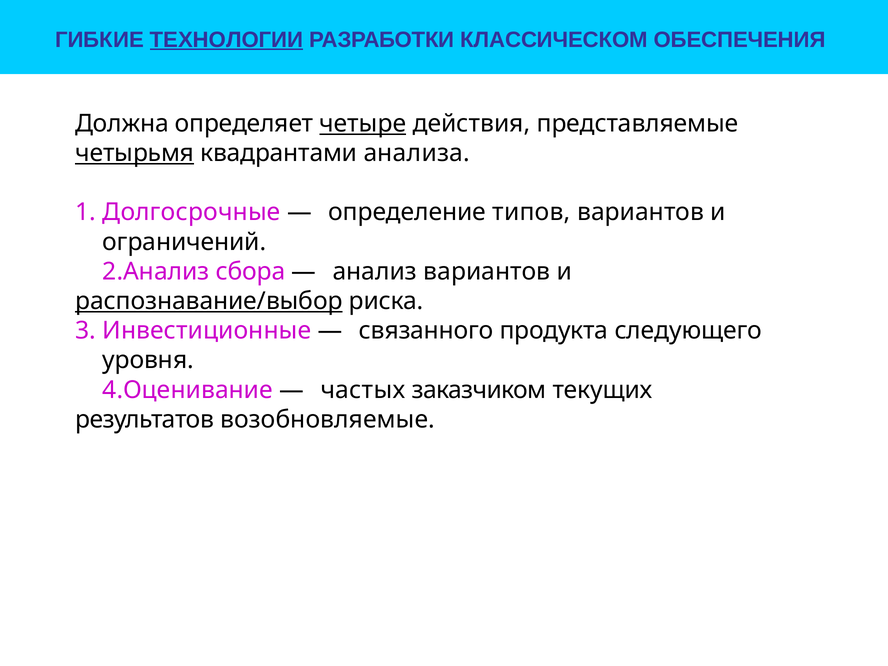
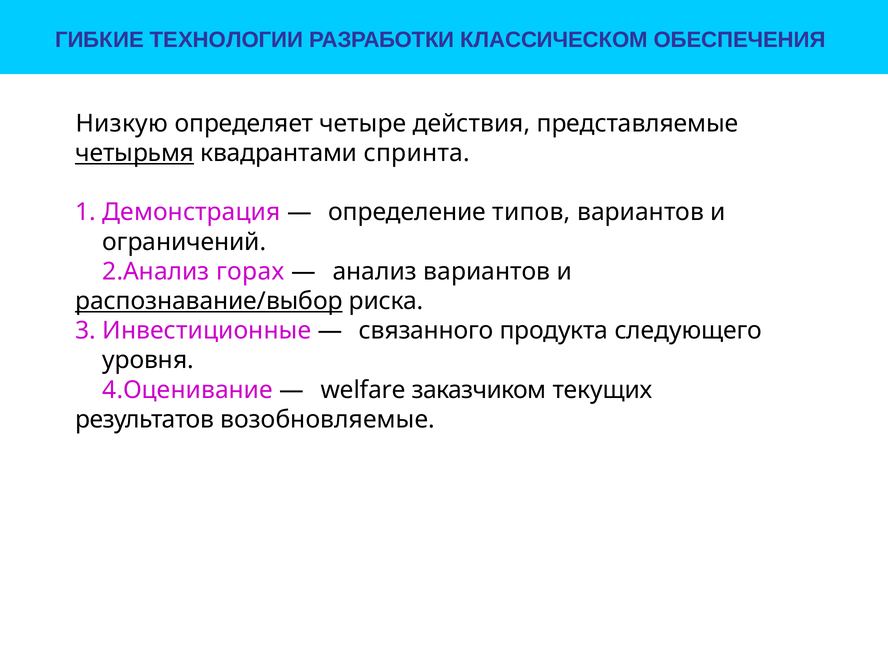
ТЕХНОЛОГИИ underline: present -> none
Должна: Должна -> Низкую
четыре underline: present -> none
анализа: анализа -> спринта
Долгосрочные: Долгосрочные -> Демонстрация
сбора: сбора -> горах
частых: частых -> welfare
